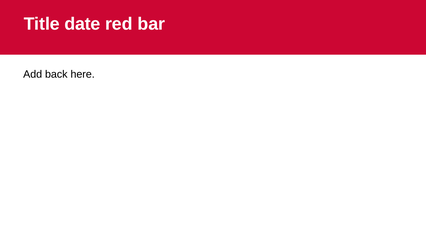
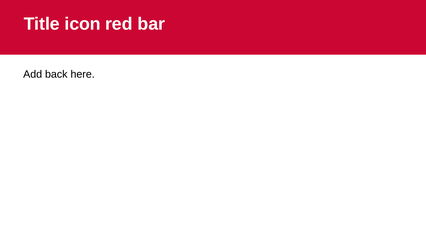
date: date -> icon
